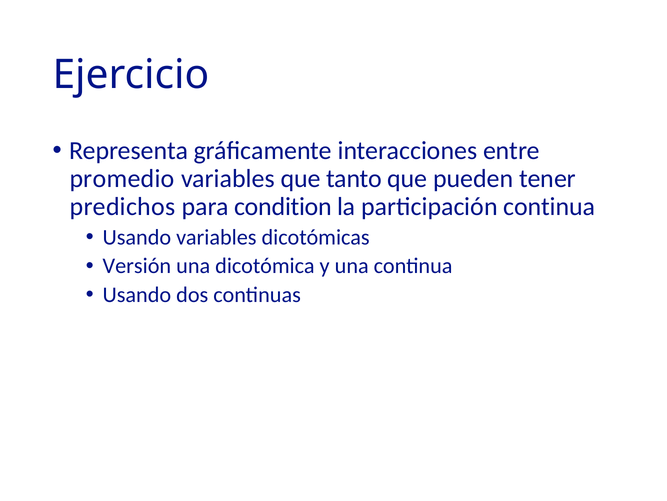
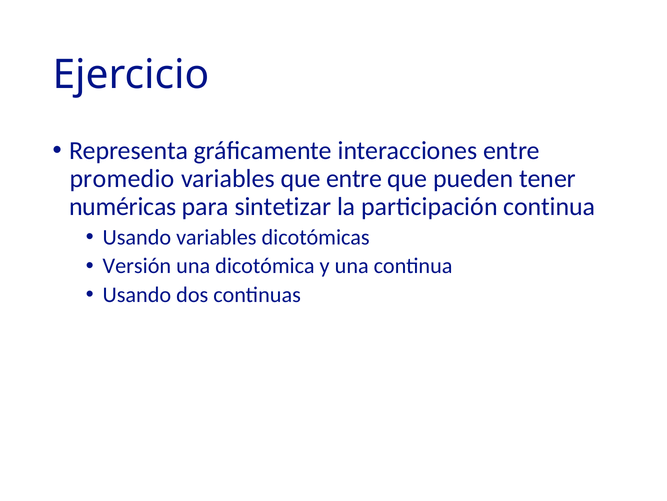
que tanto: tanto -> entre
predichos: predichos -> numéricas
condition: condition -> sintetizar
